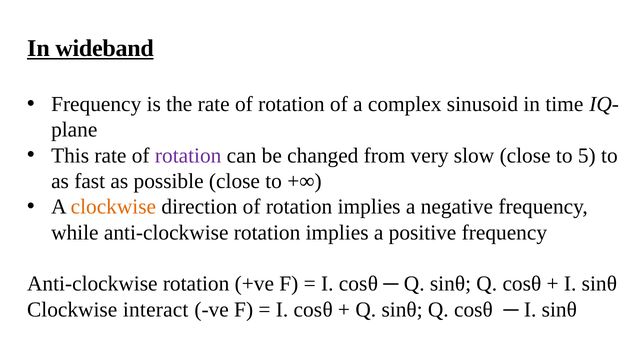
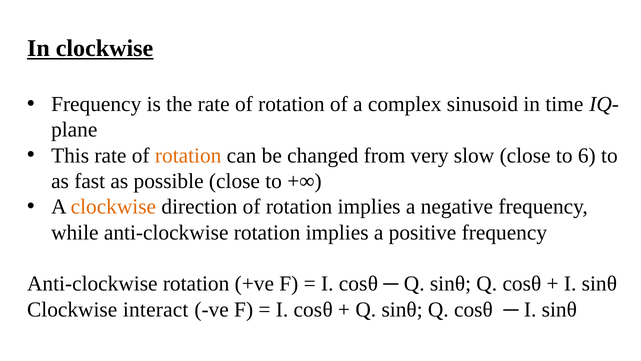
In wideband: wideband -> clockwise
rotation at (188, 155) colour: purple -> orange
5: 5 -> 6
